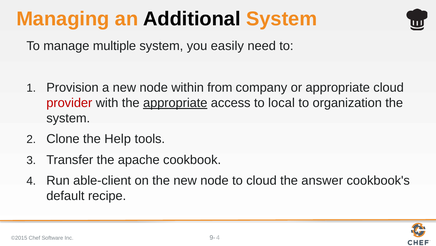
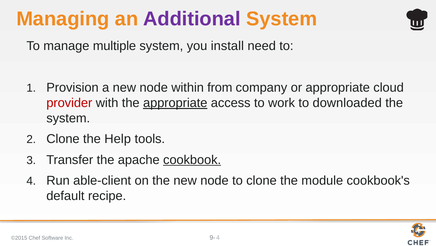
Additional colour: black -> purple
easily: easily -> install
local: local -> work
organization: organization -> downloaded
cookbook underline: none -> present
to cloud: cloud -> clone
answer: answer -> module
